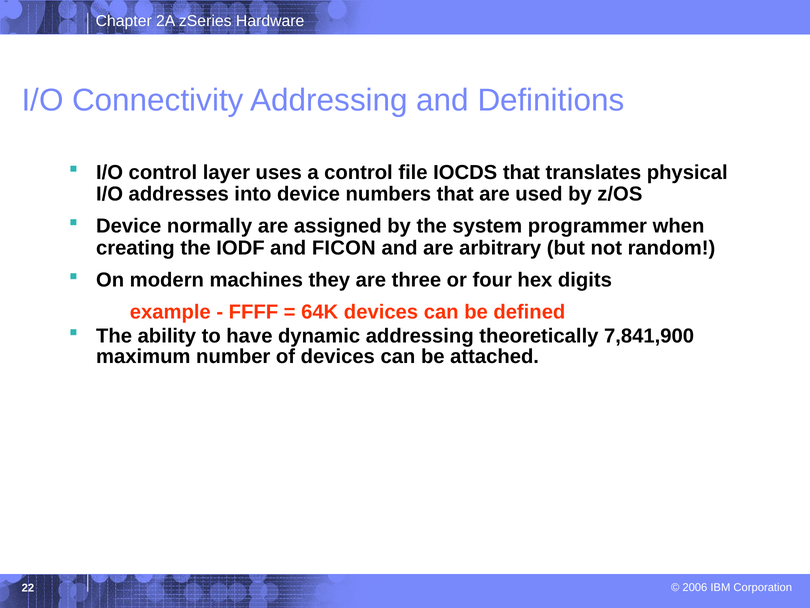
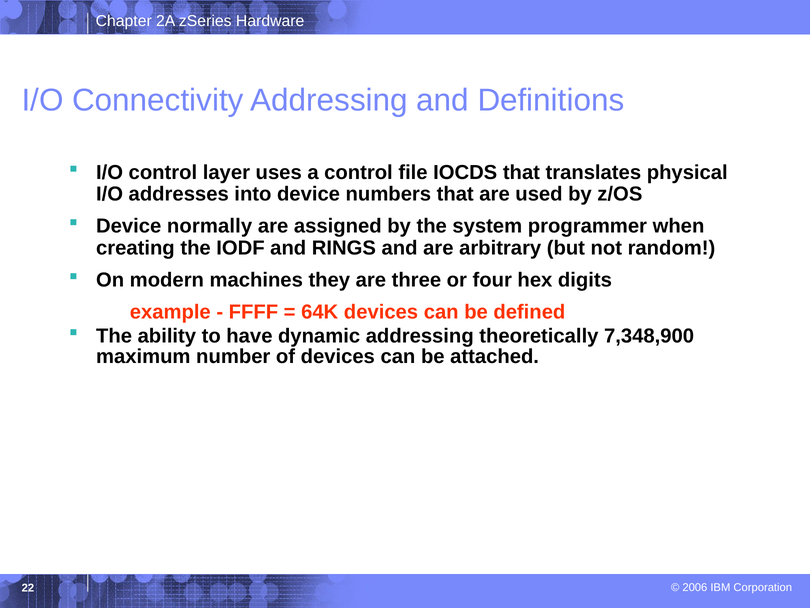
FICON: FICON -> RINGS
7,841,900: 7,841,900 -> 7,348,900
